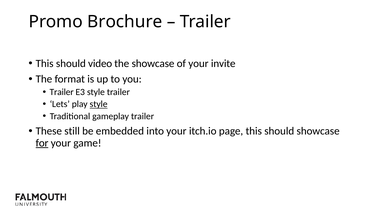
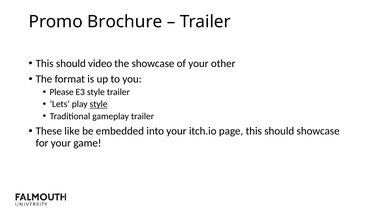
invite: invite -> other
Trailer at (62, 92): Trailer -> Please
still: still -> like
for underline: present -> none
